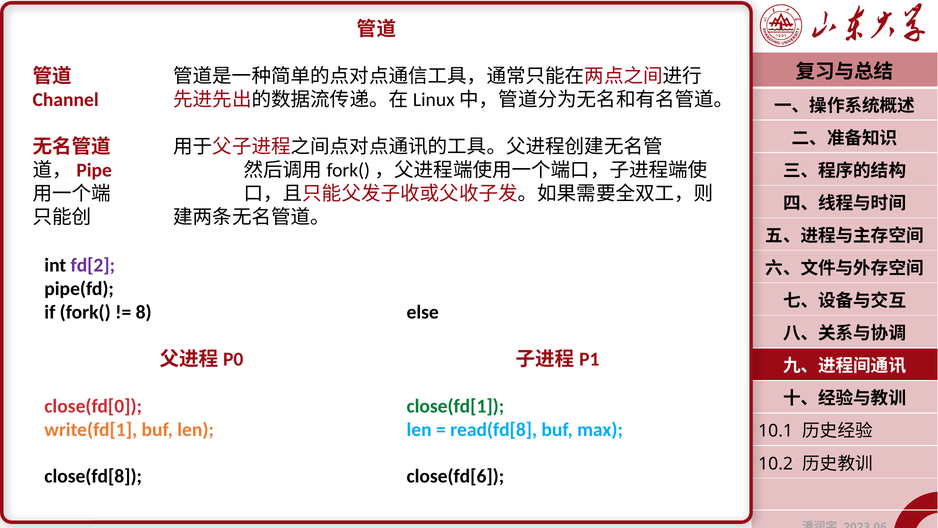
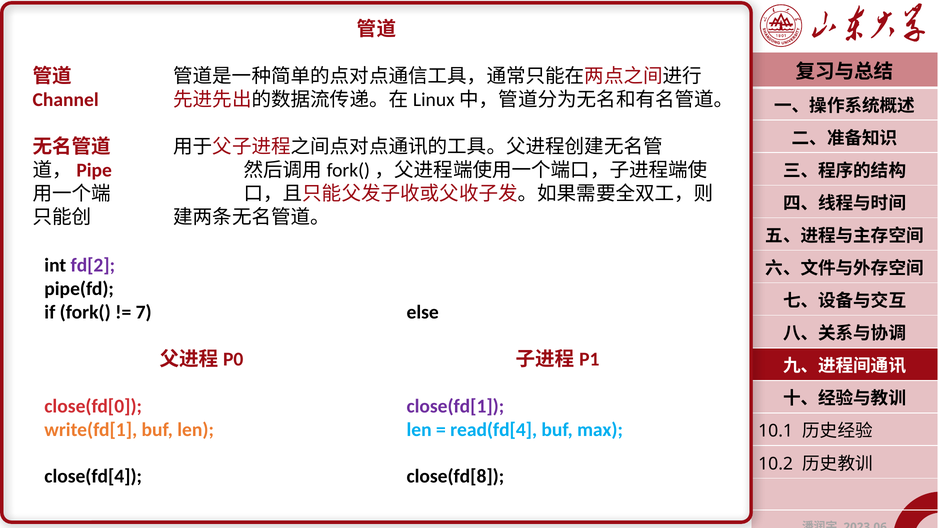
8: 8 -> 7
close(fd[1 colour: green -> purple
read(fd[8: read(fd[8 -> read(fd[4
close(fd[8: close(fd[8 -> close(fd[4
close(fd[6: close(fd[6 -> close(fd[8
